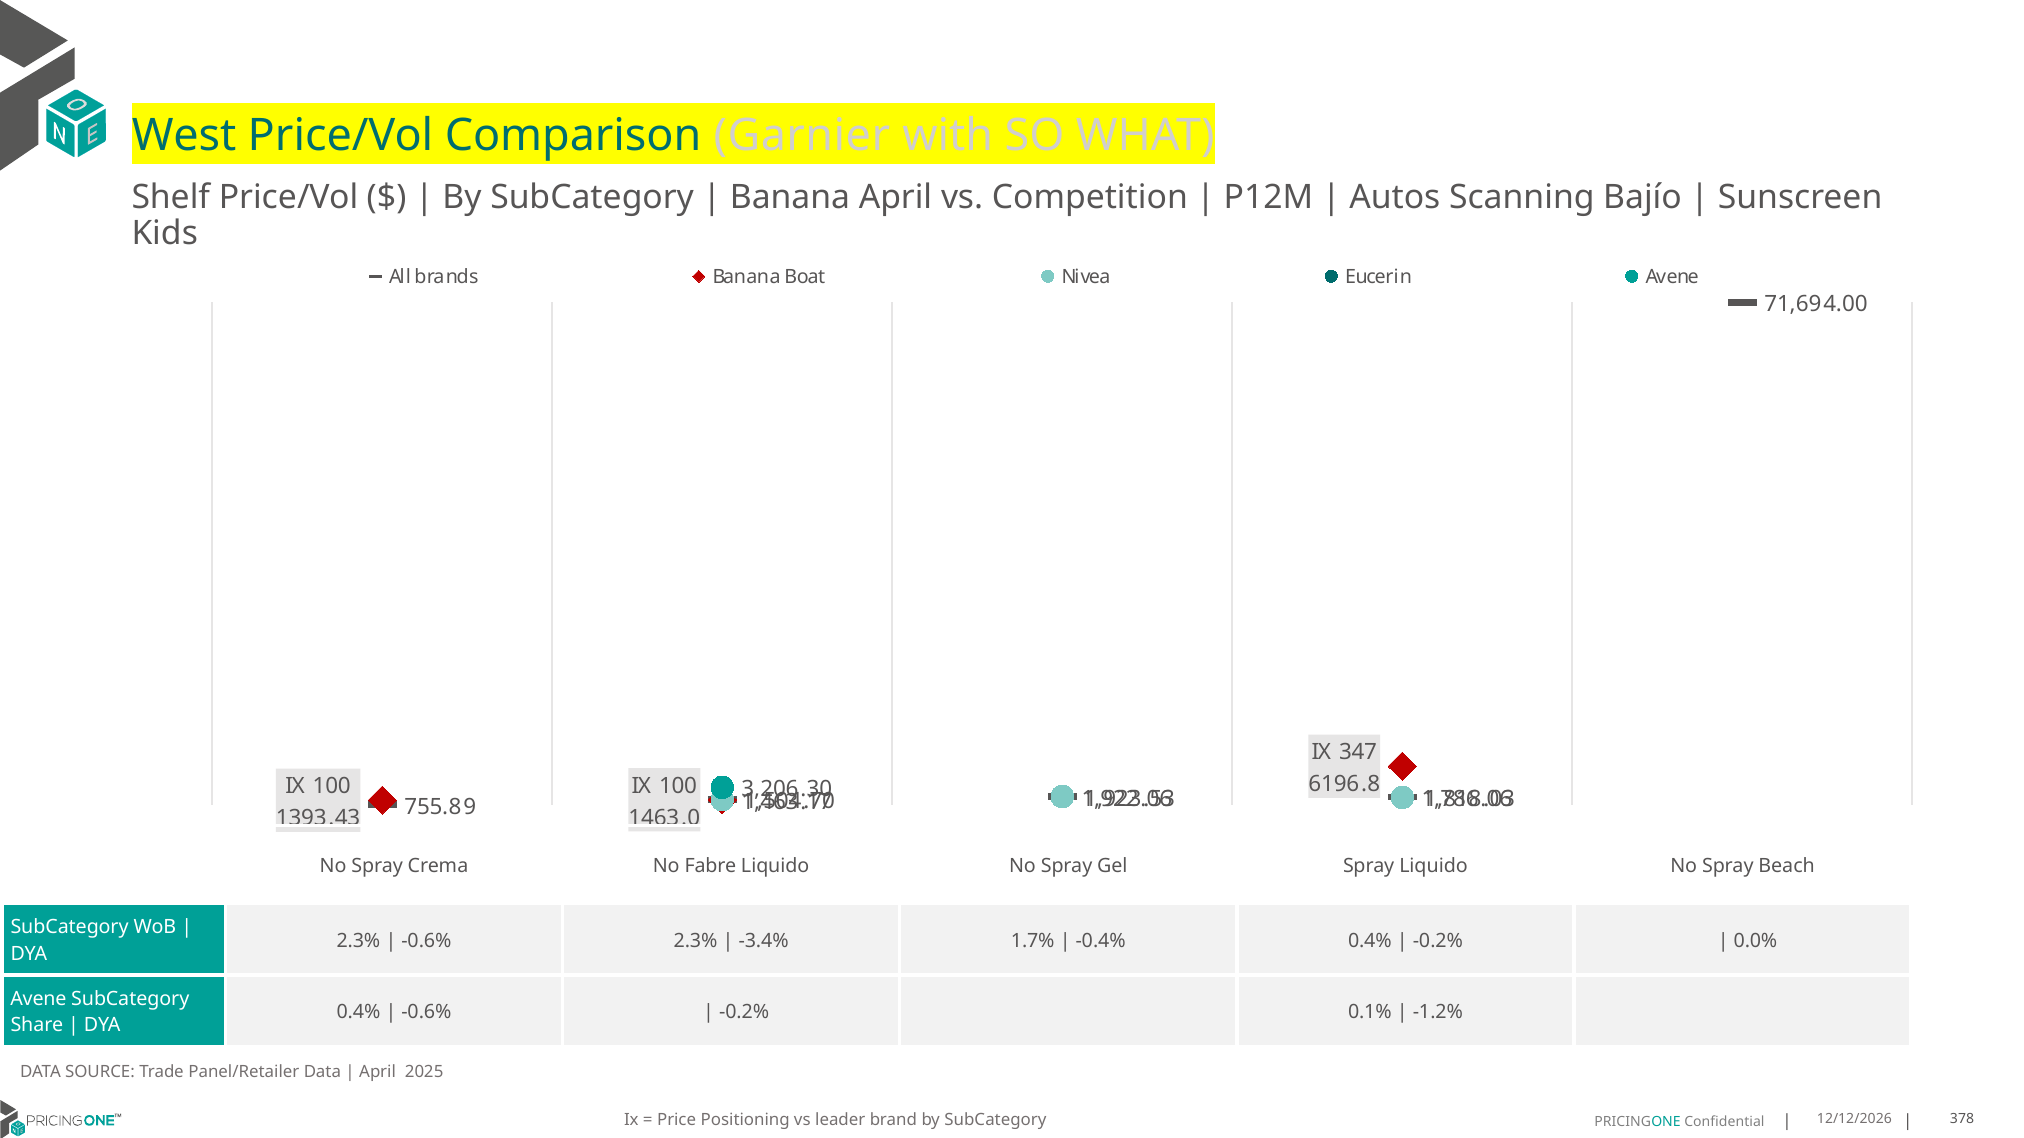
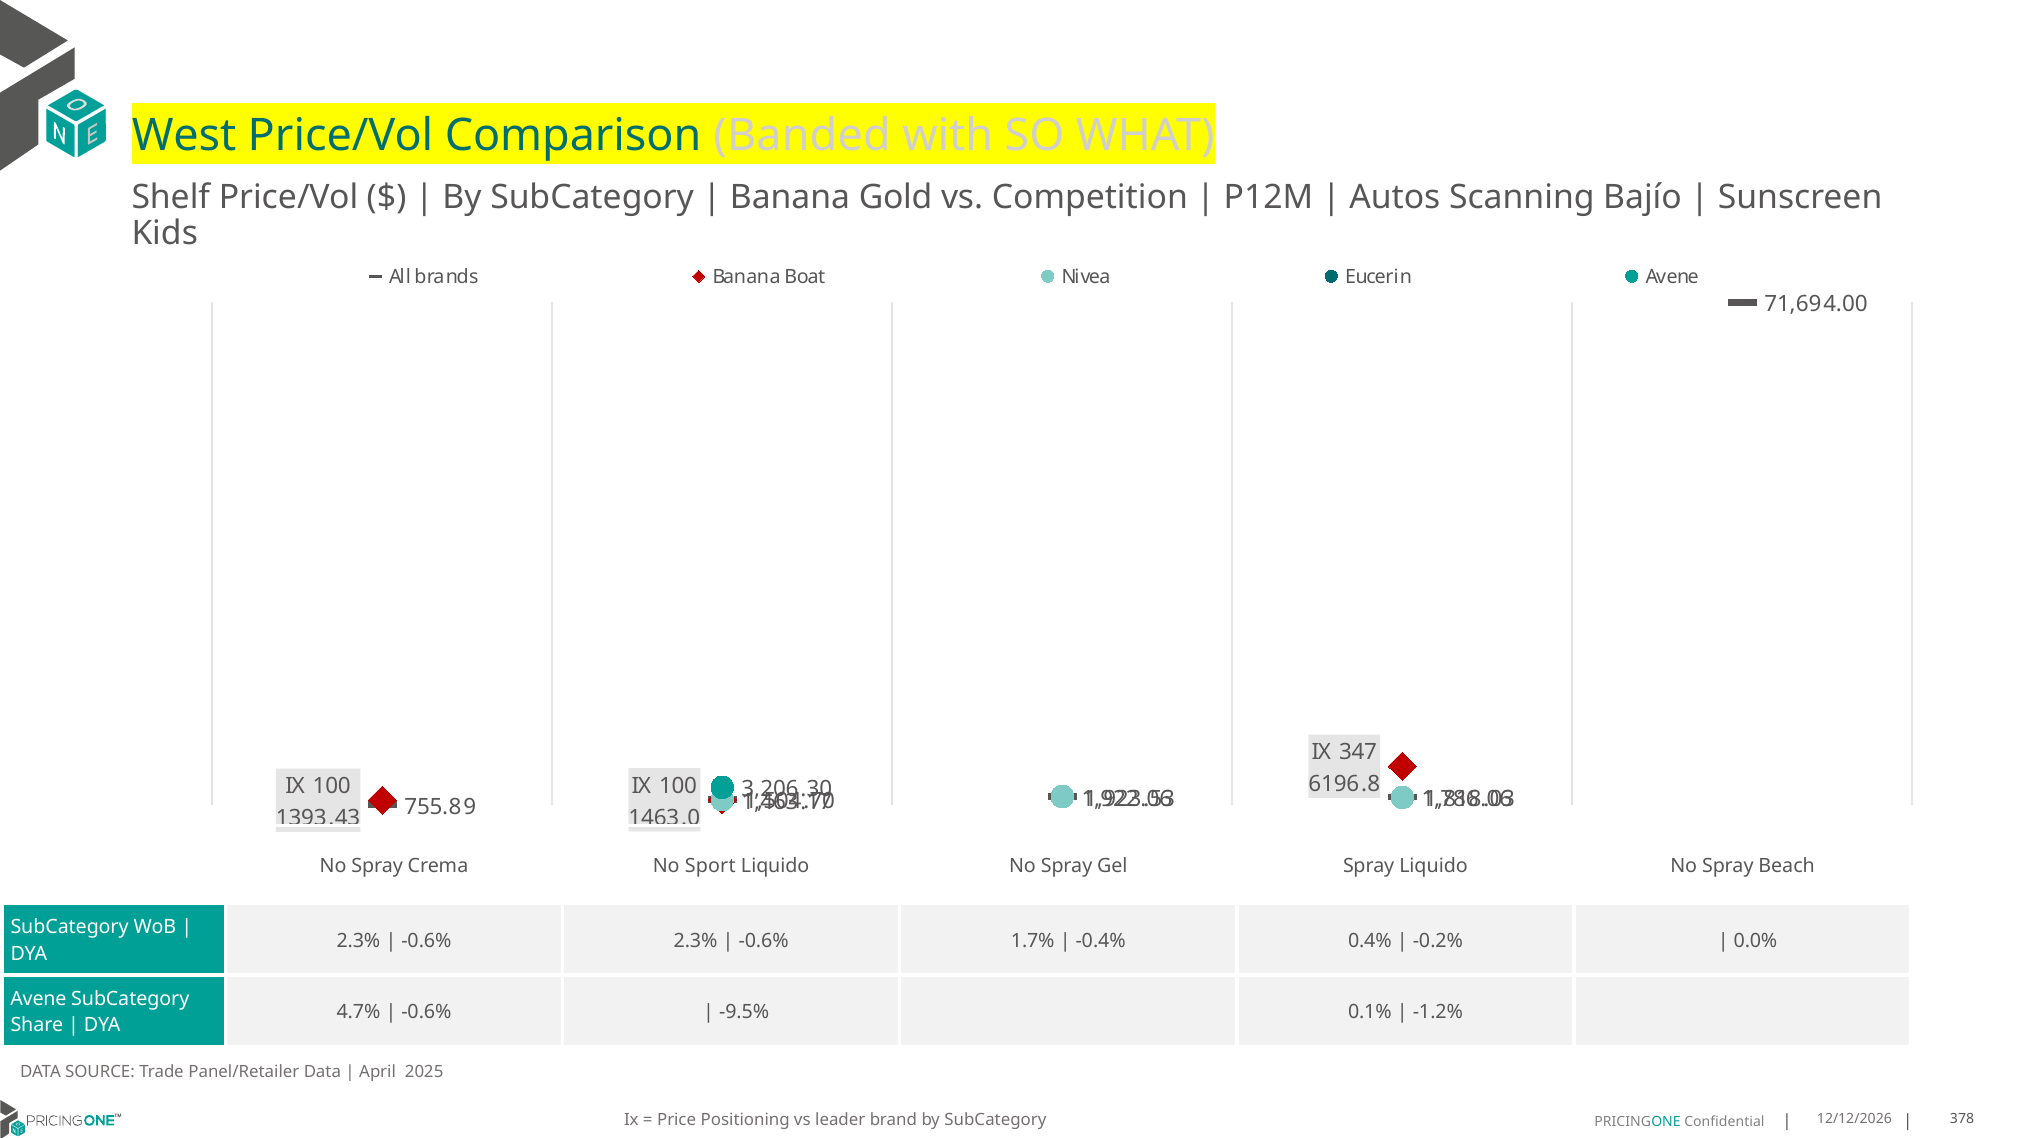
Garnier: Garnier -> Banded
Banana April: April -> Gold
Fabre: Fabre -> Sport
-3.4% at (764, 941): -3.4% -> -0.6%
0.4% at (358, 1013): 0.4% -> 4.7%
-0.2% at (744, 1013): -0.2% -> -9.5%
